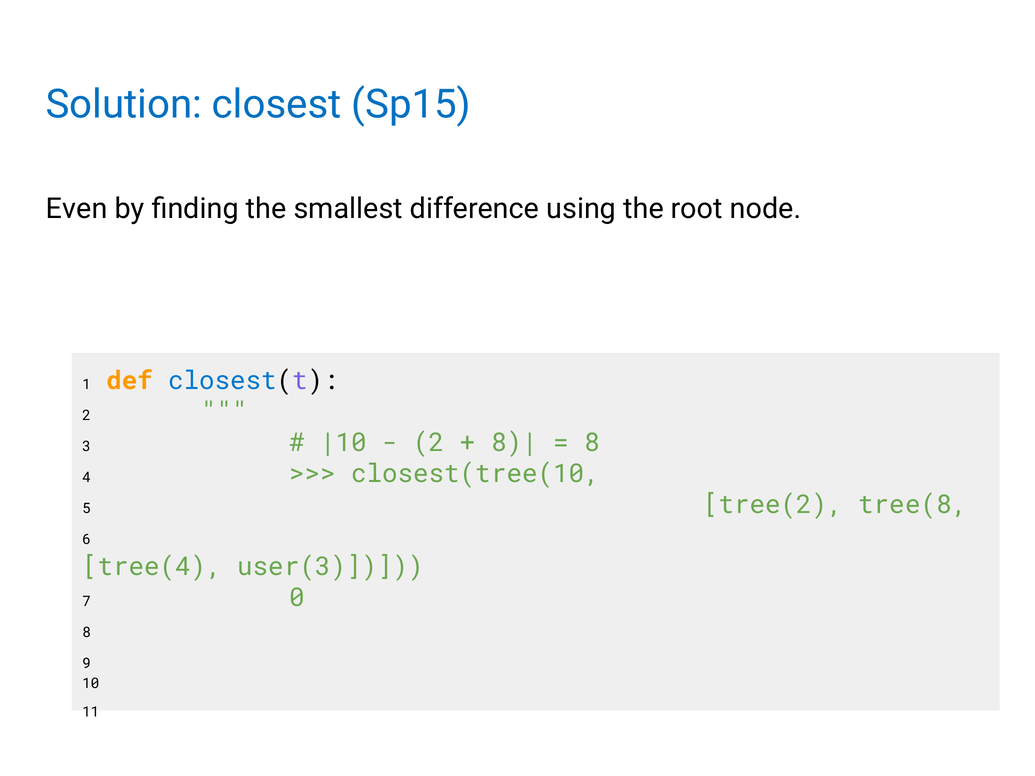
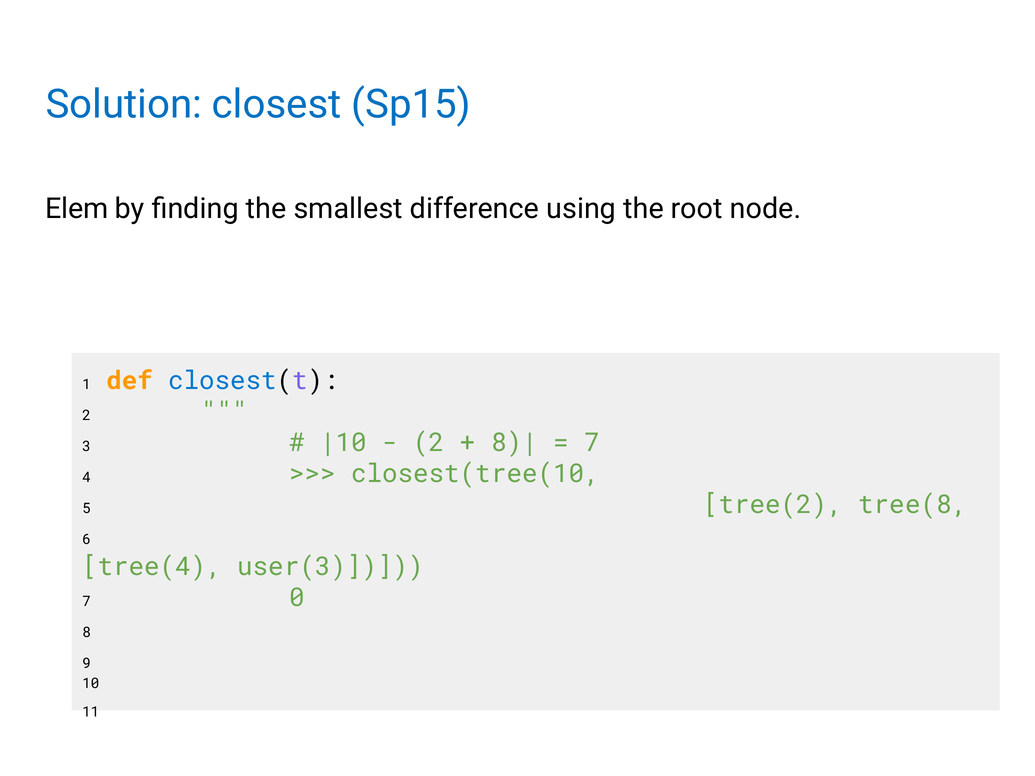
Even: Even -> Elem
8 at (592, 443): 8 -> 7
